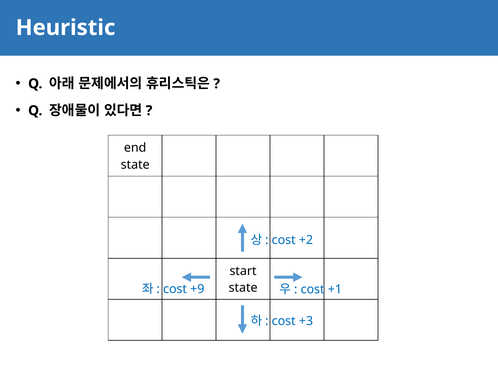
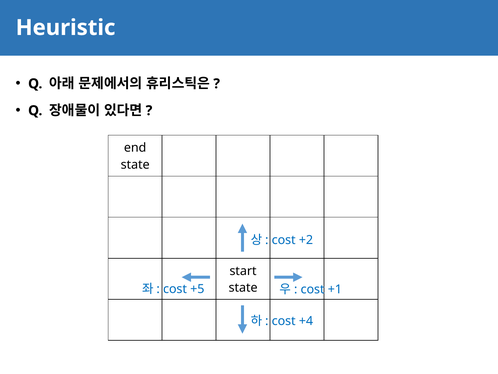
+9: +9 -> +5
+3: +3 -> +4
